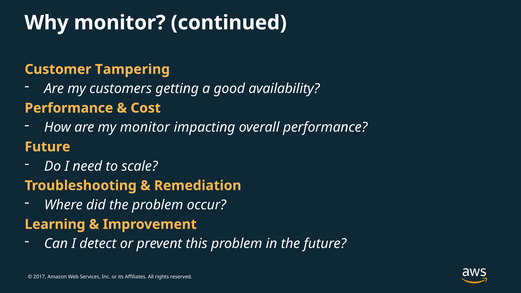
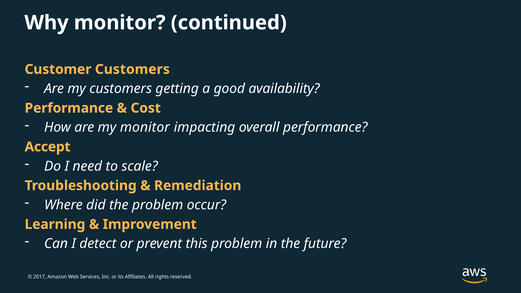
Customer Tampering: Tampering -> Customers
Future at (47, 147): Future -> Accept
